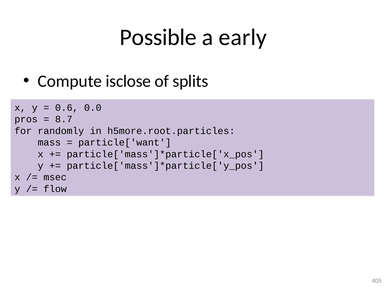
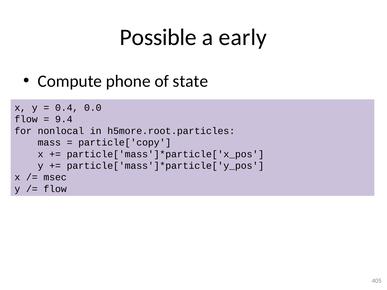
isclose: isclose -> phone
splits: splits -> state
0.6: 0.6 -> 0.4
pros at (26, 119): pros -> flow
8.7: 8.7 -> 9.4
randomly: randomly -> nonlocal
particle['want: particle['want -> particle['copy
